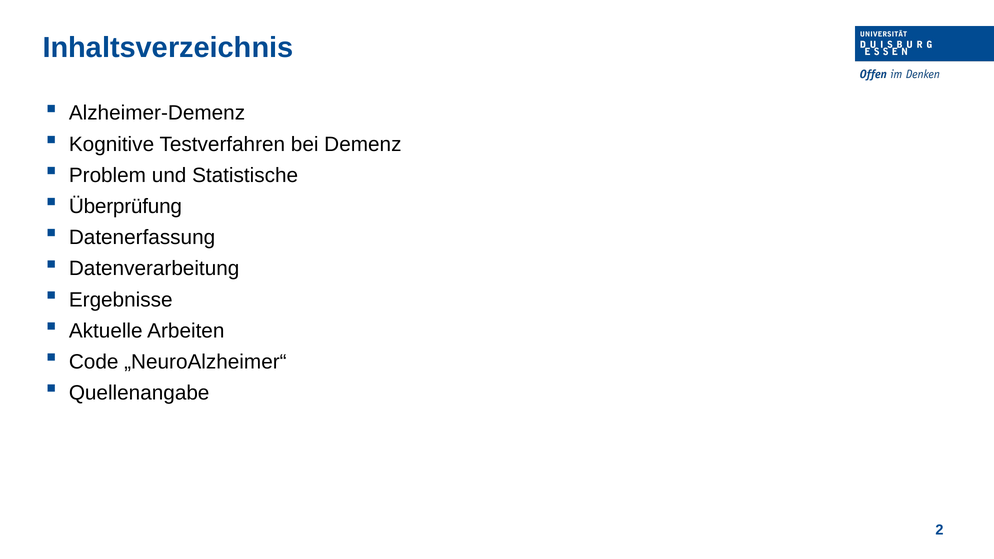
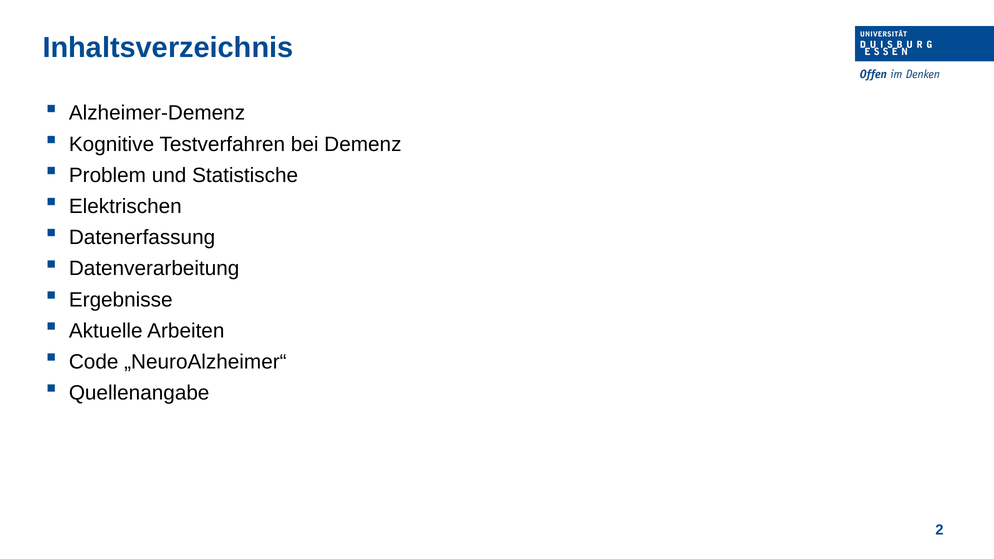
Überprüfung: Überprüfung -> Elektrischen
